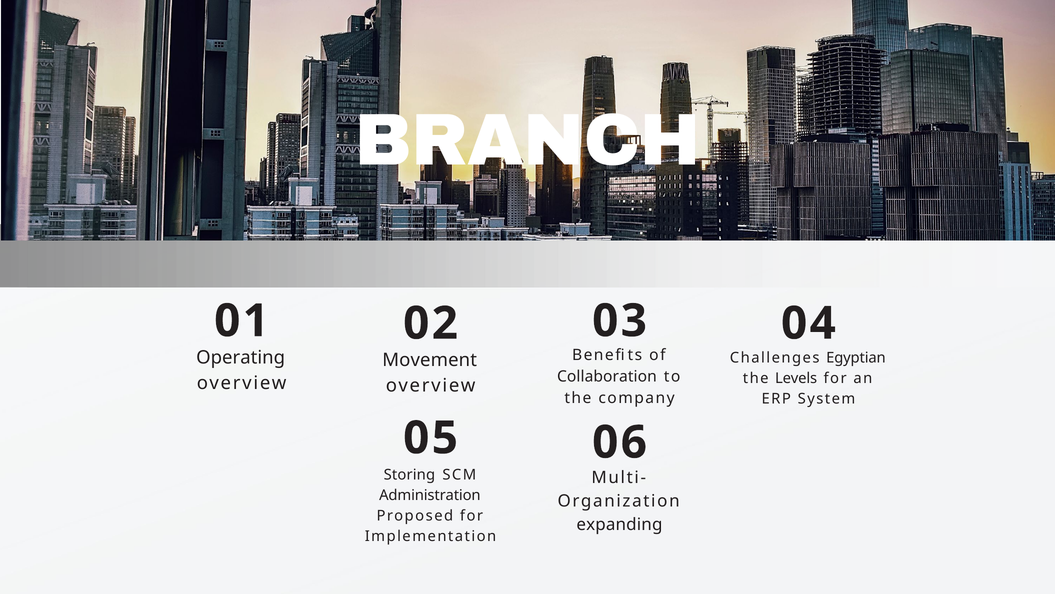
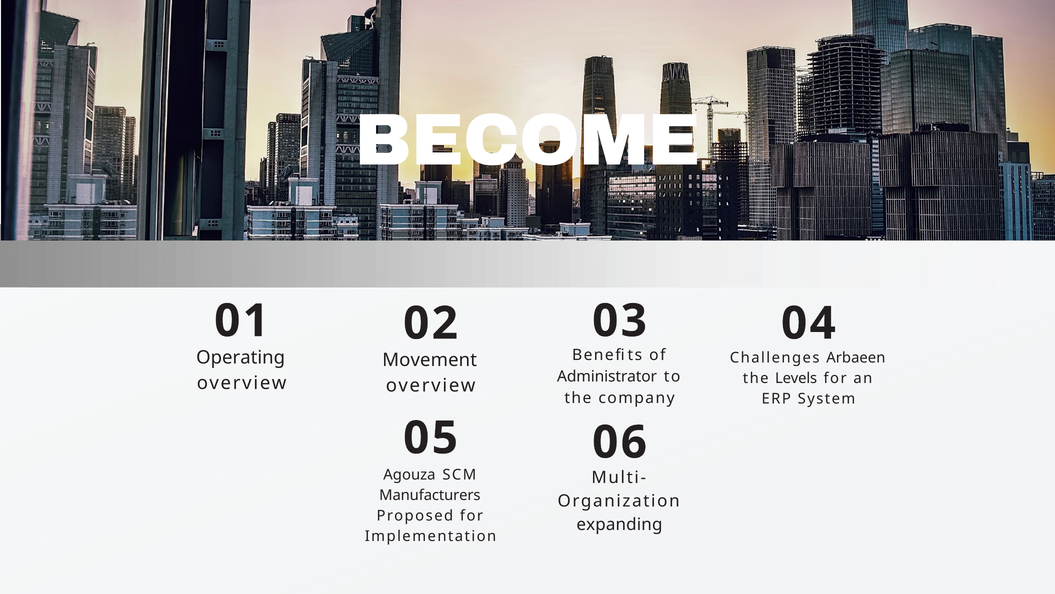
BRANCH: BRANCH -> BECOME
Egyptian: Egyptian -> Arbaeen
Collaboration: Collaboration -> Administrator
Storing: Storing -> Agouza
Administration: Administration -> Manufacturers
